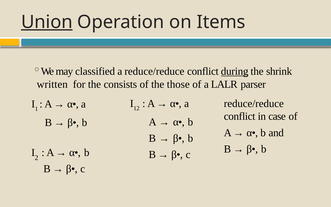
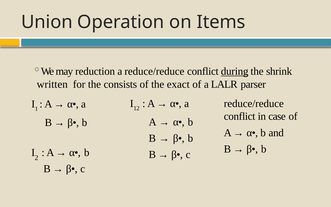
Union underline: present -> none
classified: classified -> reduction
those: those -> exact
